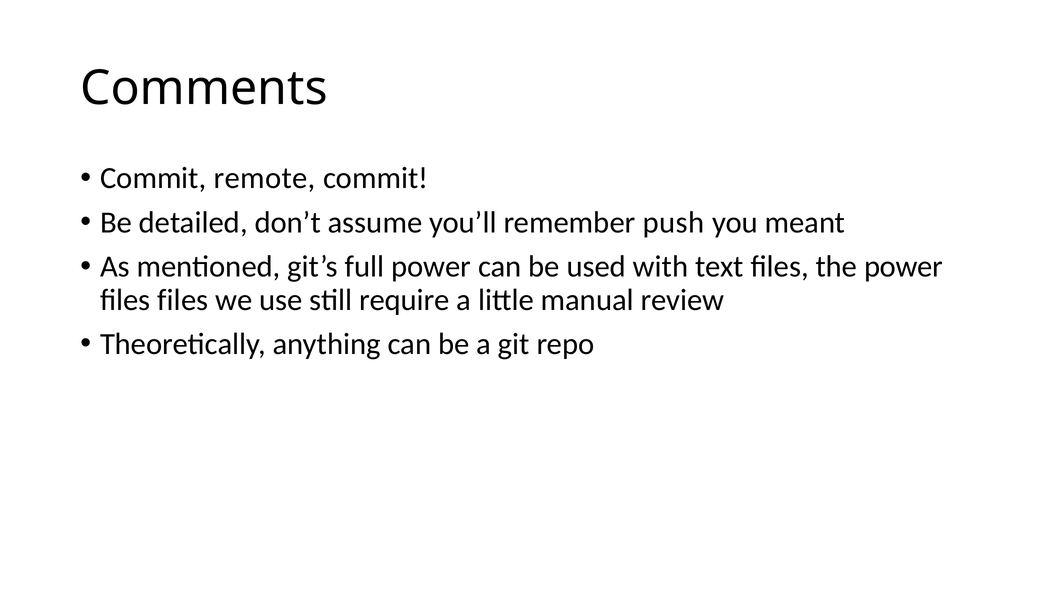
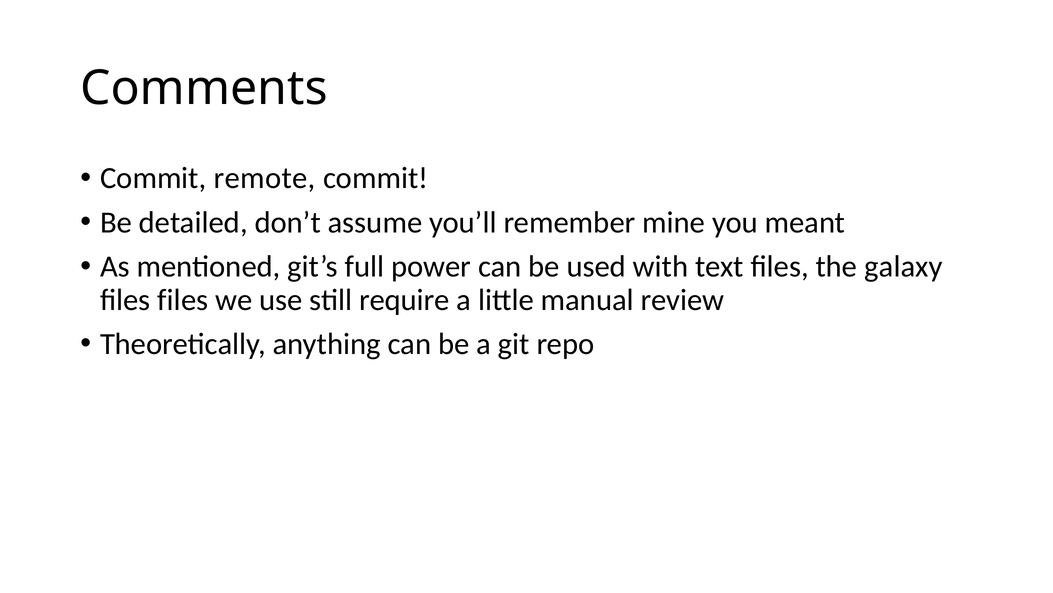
push: push -> mine
the power: power -> galaxy
